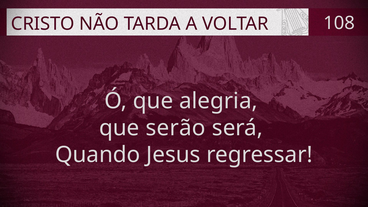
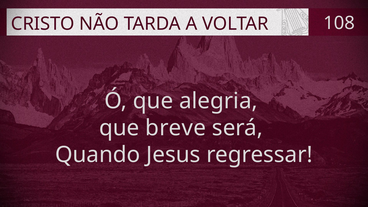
serão: serão -> breve
